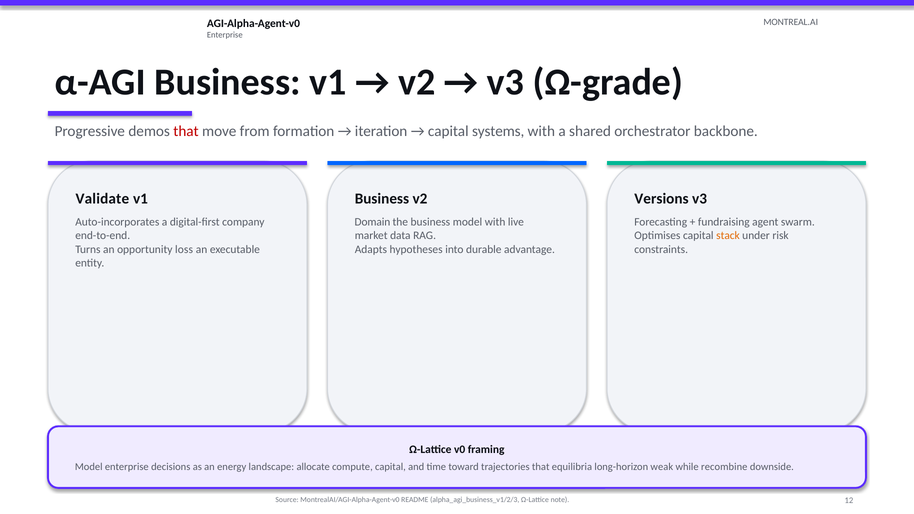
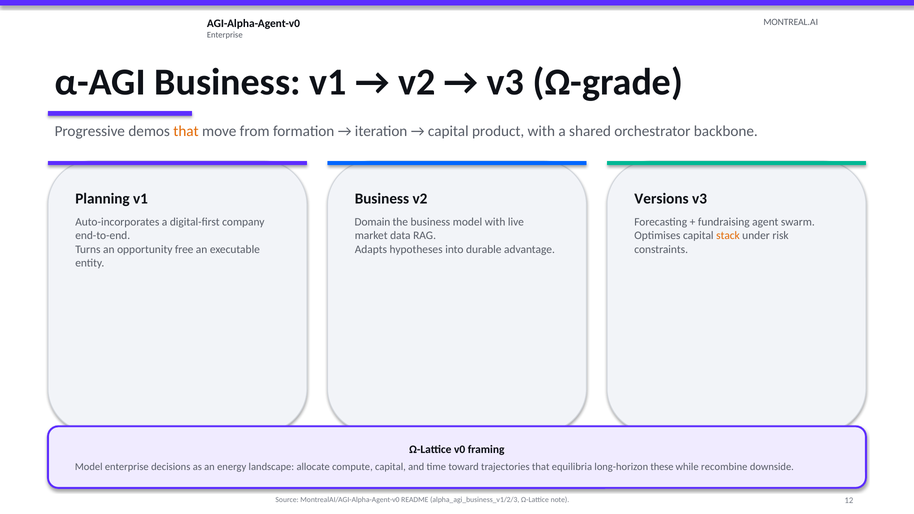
that at (186, 131) colour: red -> orange
systems: systems -> product
Validate: Validate -> Planning
loss: loss -> free
weak: weak -> these
